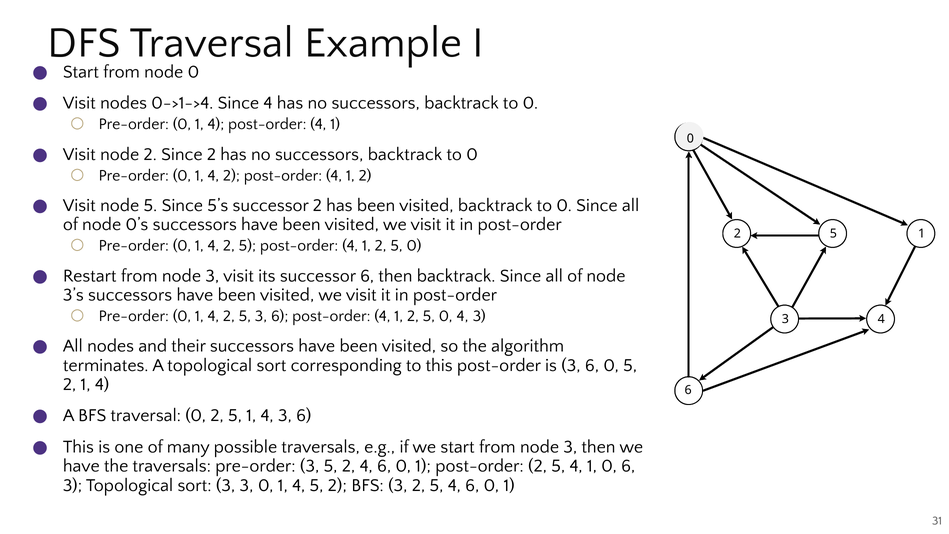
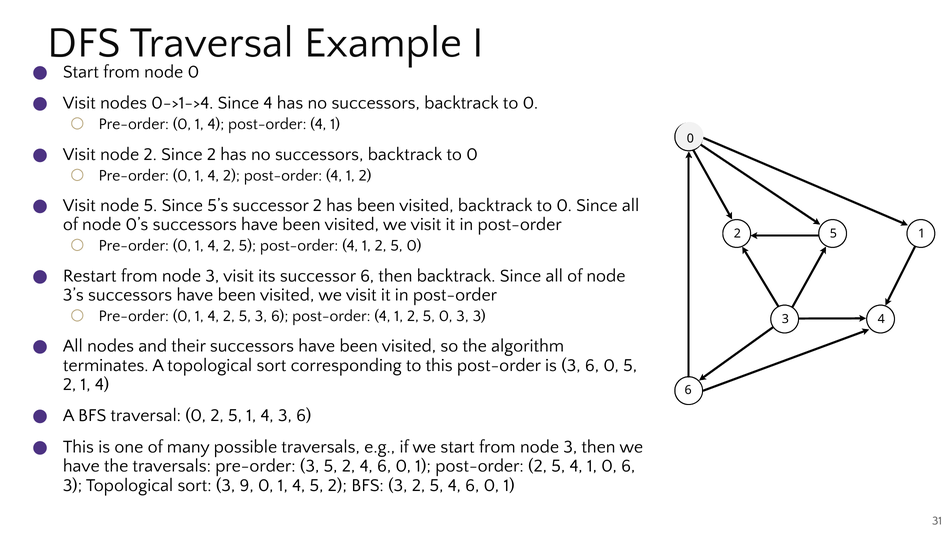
0 4: 4 -> 3
3 3: 3 -> 9
